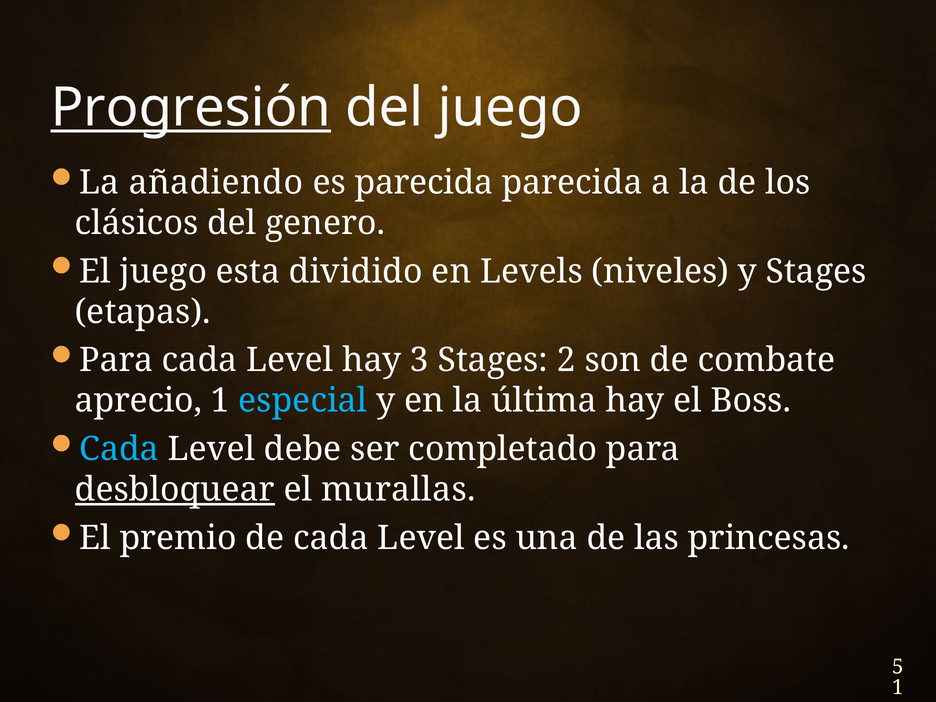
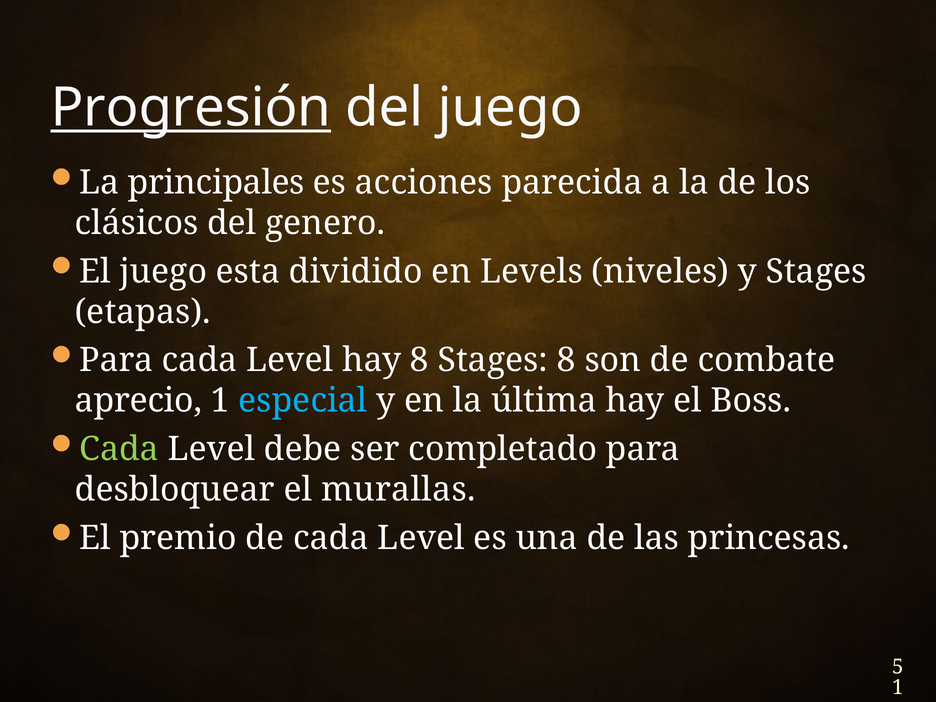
añadiendo: añadiendo -> principales
es parecida: parecida -> acciones
hay 3: 3 -> 8
Stages 2: 2 -> 8
Cada at (119, 449) colour: light blue -> light green
desbloquear underline: present -> none
